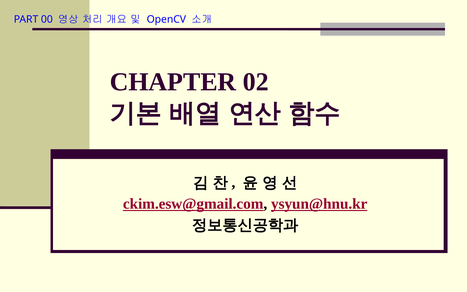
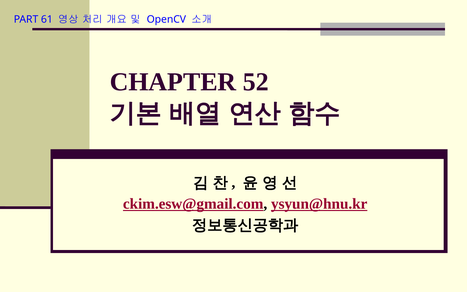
00: 00 -> 61
02: 02 -> 52
